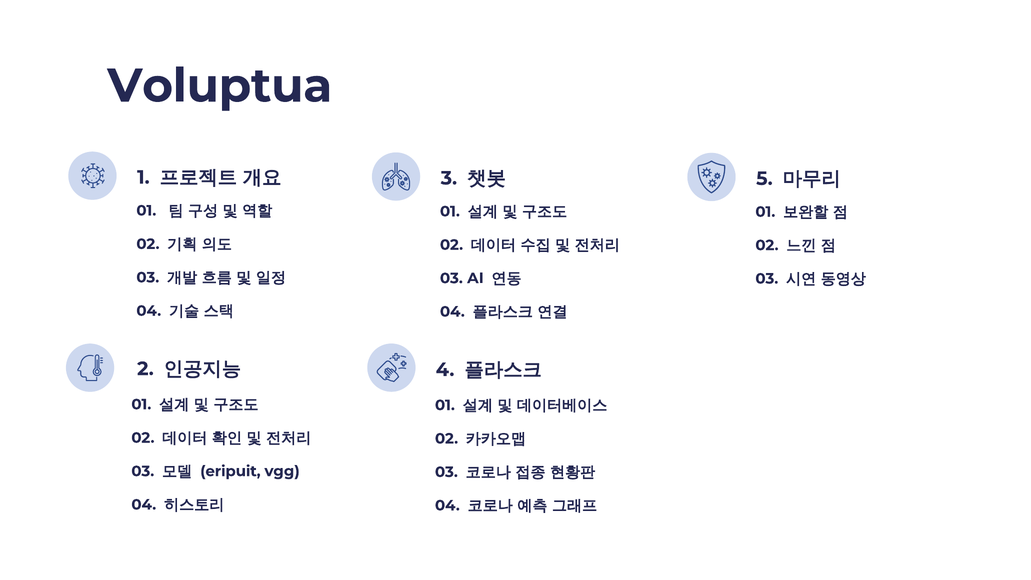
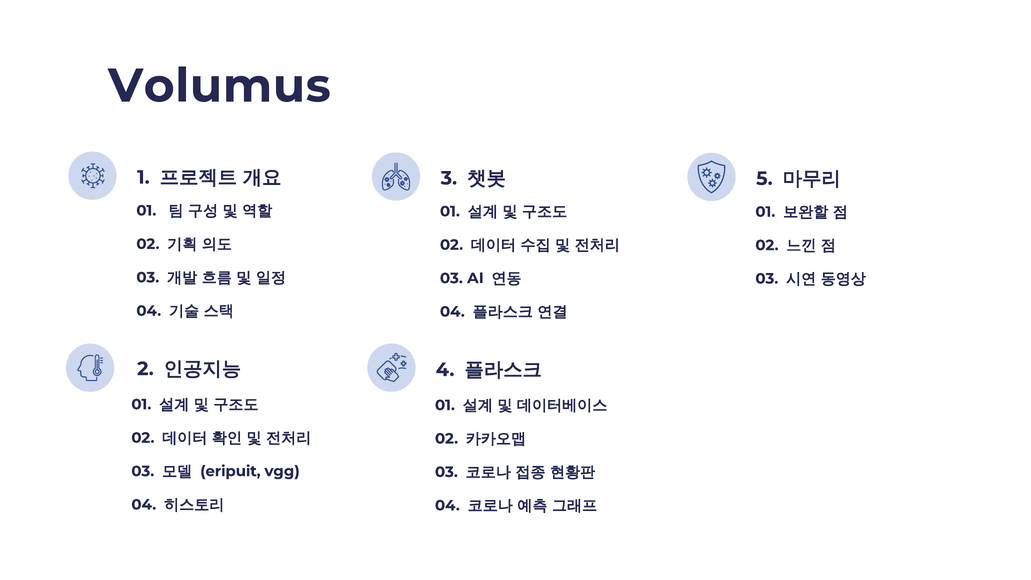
Voluptua: Voluptua -> Volumus
